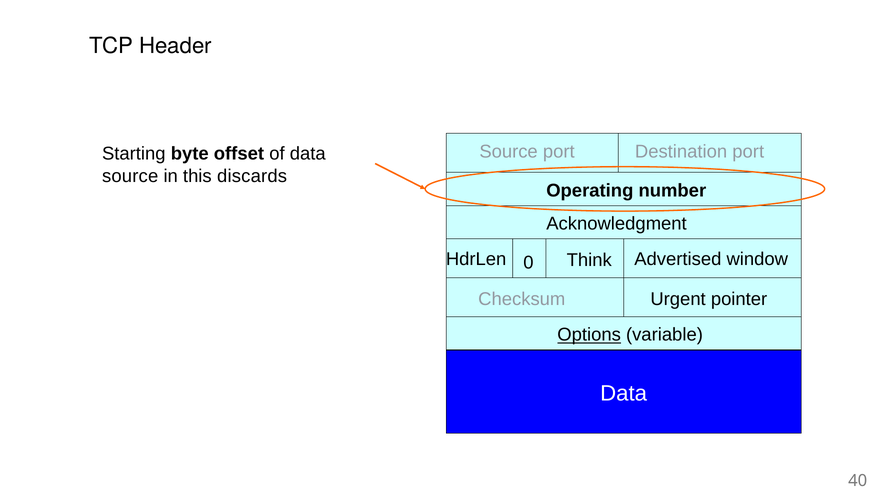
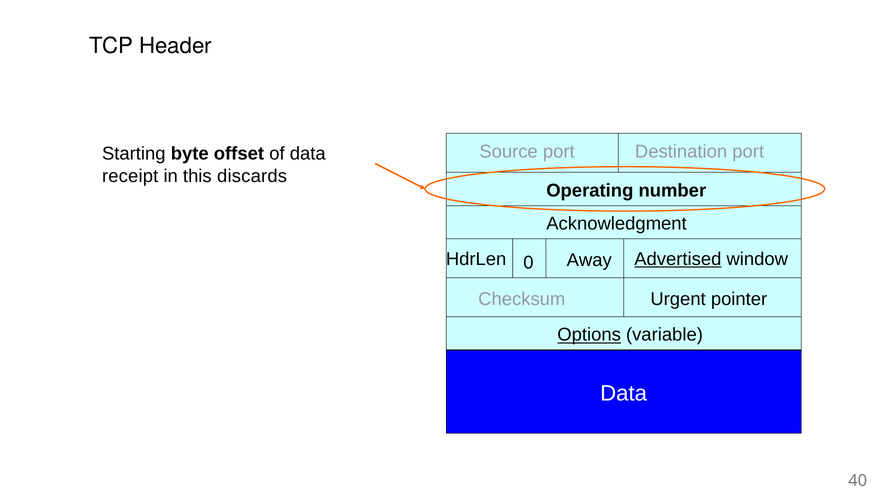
source at (130, 176): source -> receipt
Advertised underline: none -> present
Think: Think -> Away
